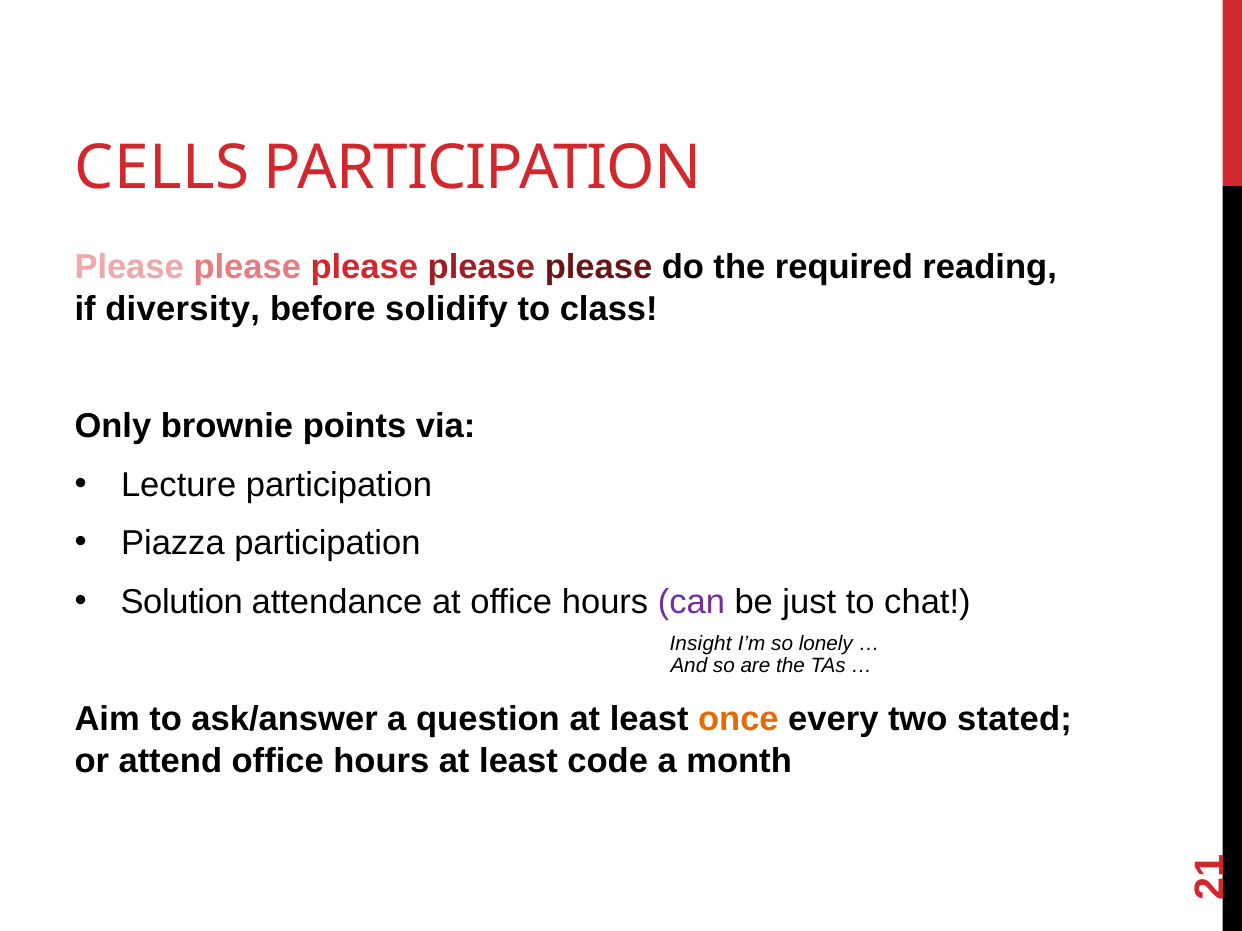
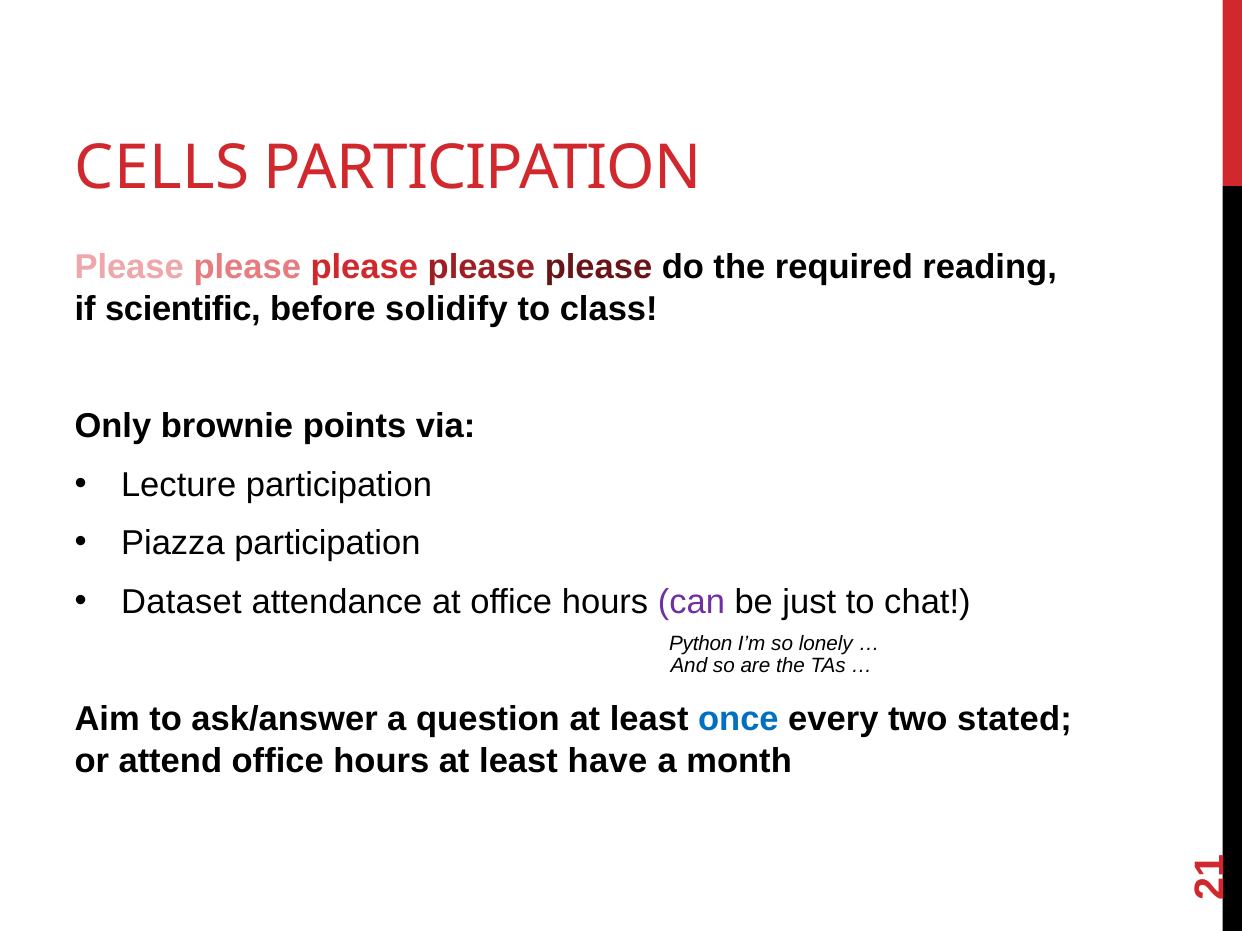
diversity: diversity -> scientific
Solution: Solution -> Dataset
Insight: Insight -> Python
once colour: orange -> blue
code: code -> have
